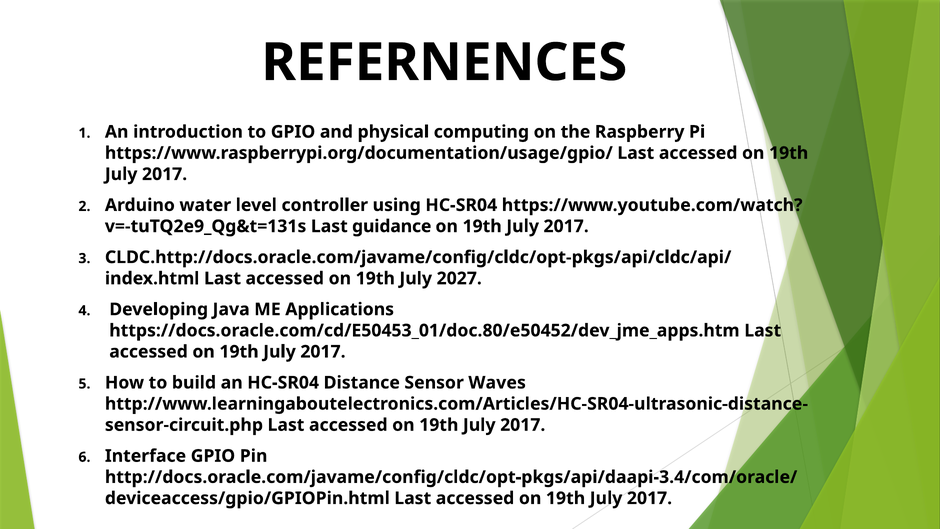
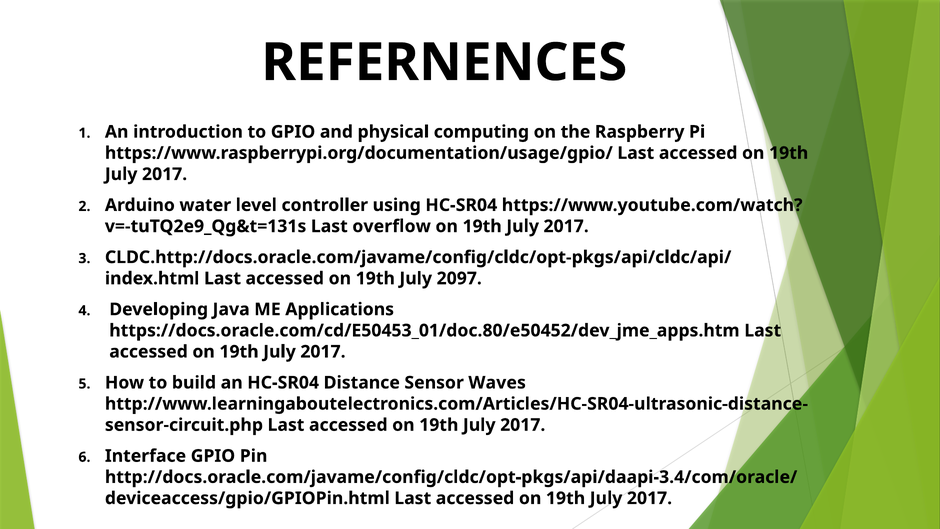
guidance: guidance -> overflow
2027: 2027 -> 2097
